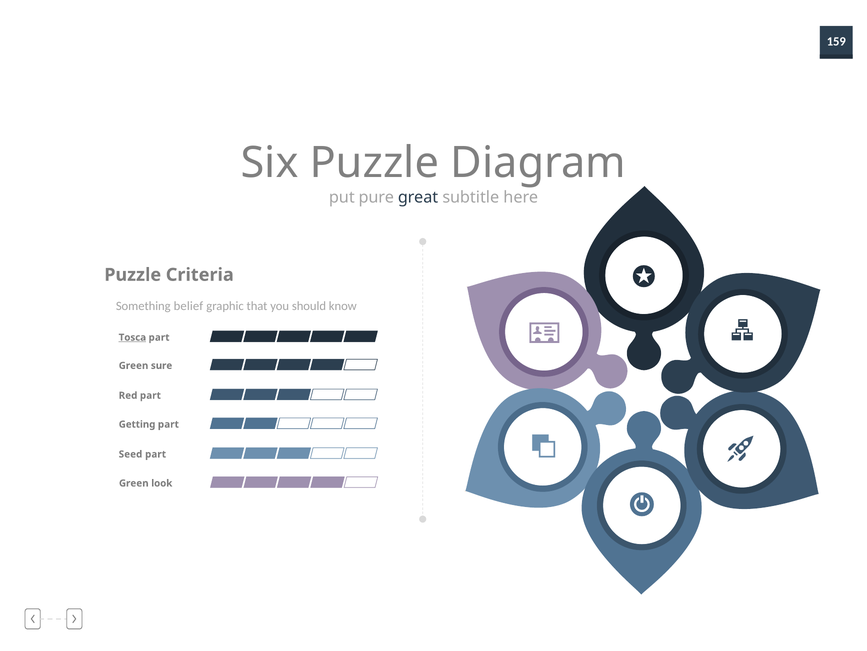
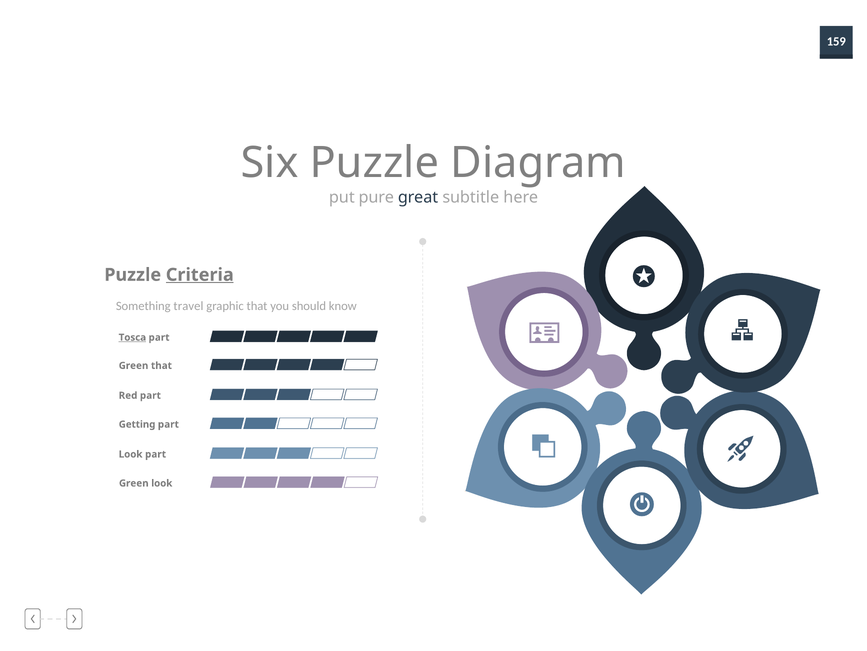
Criteria underline: none -> present
belief: belief -> travel
Green sure: sure -> that
Seed at (131, 454): Seed -> Look
